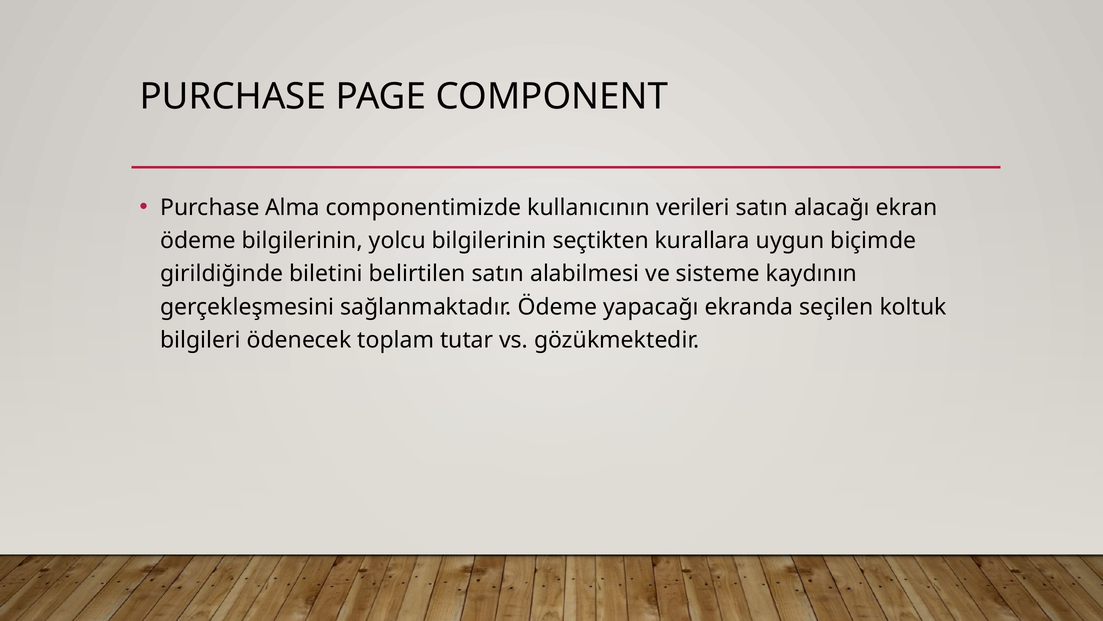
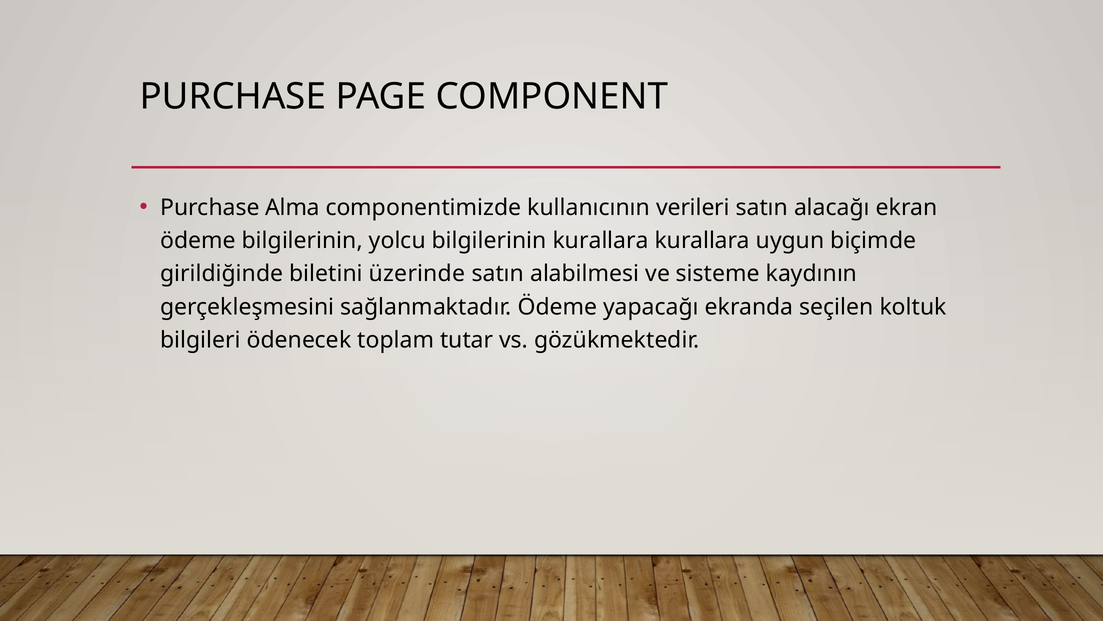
bilgilerinin seçtikten: seçtikten -> kurallara
belirtilen: belirtilen -> üzerinde
